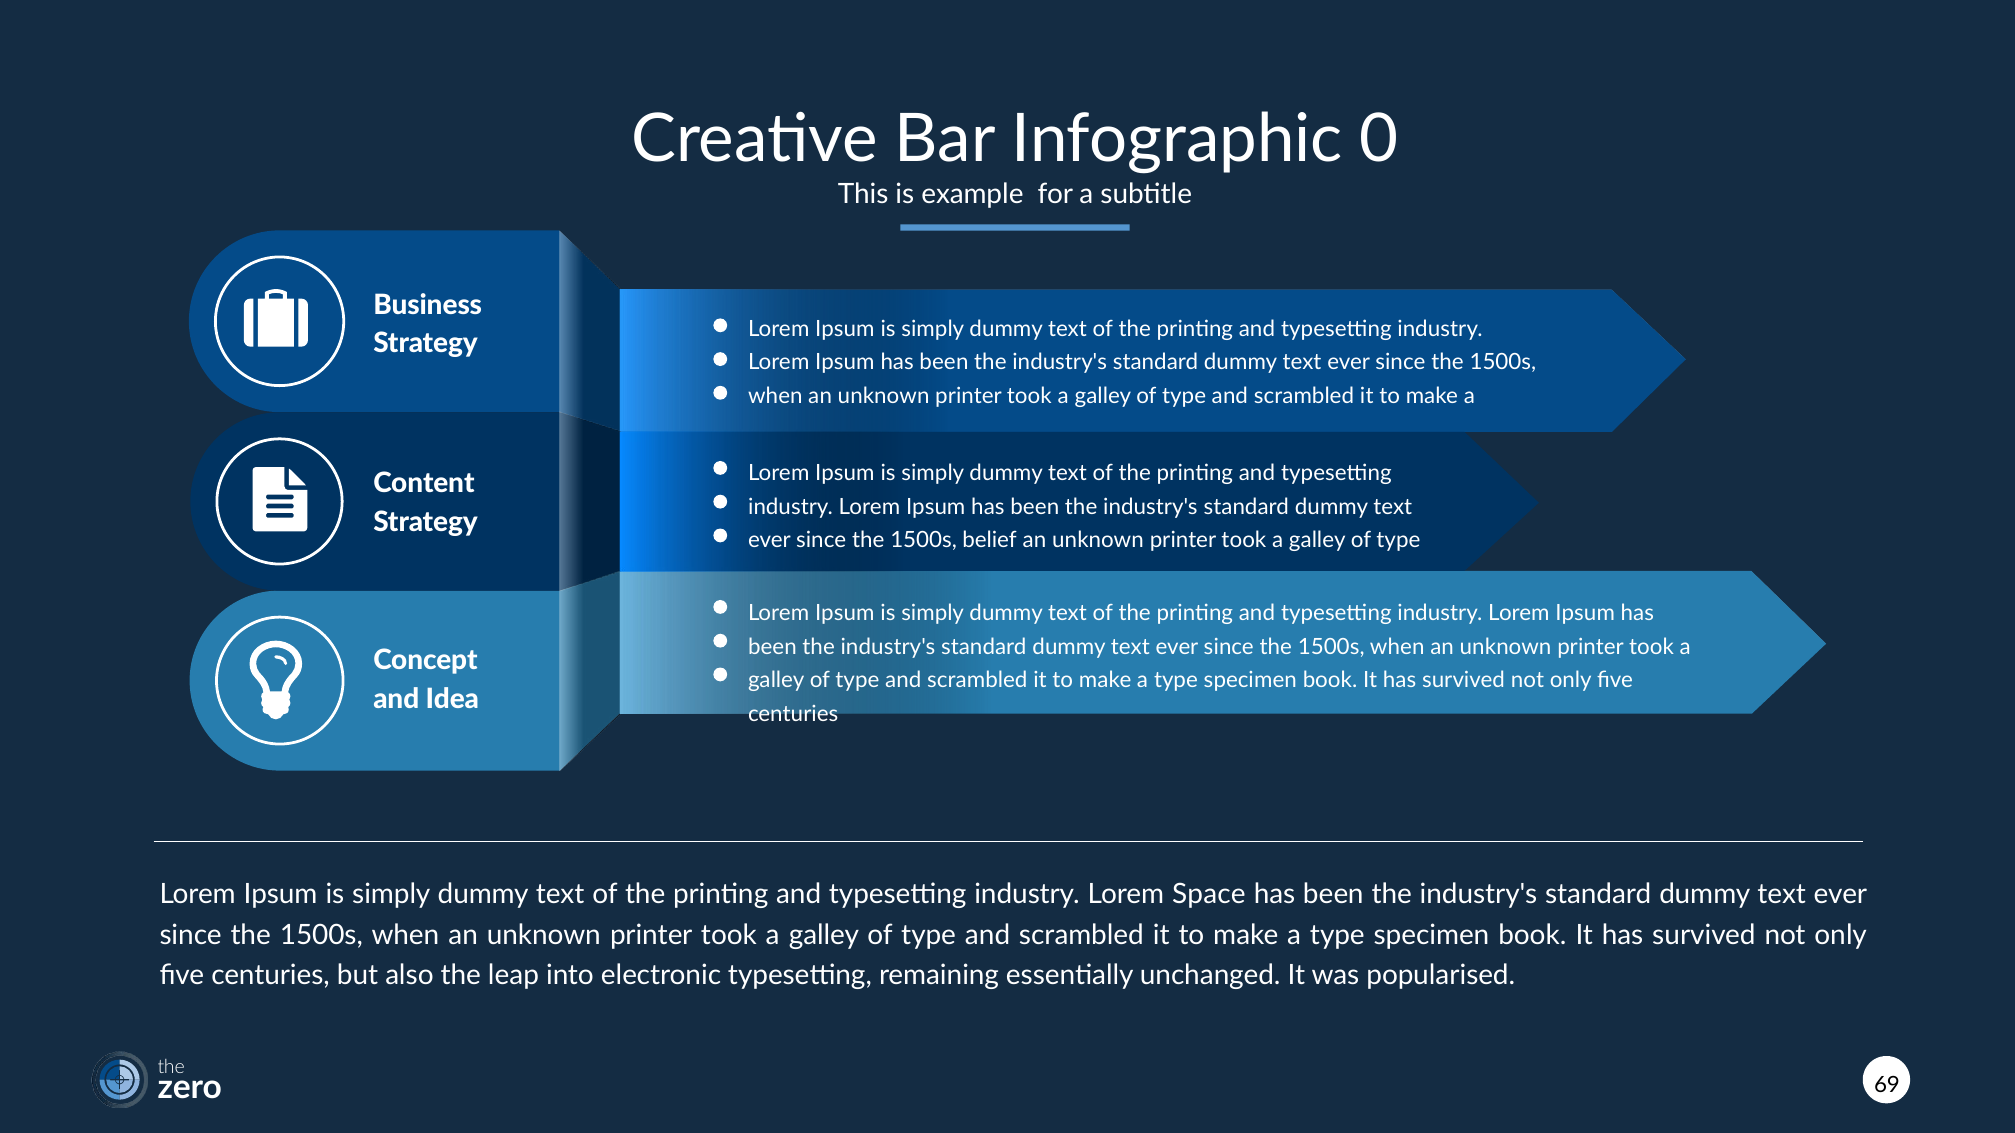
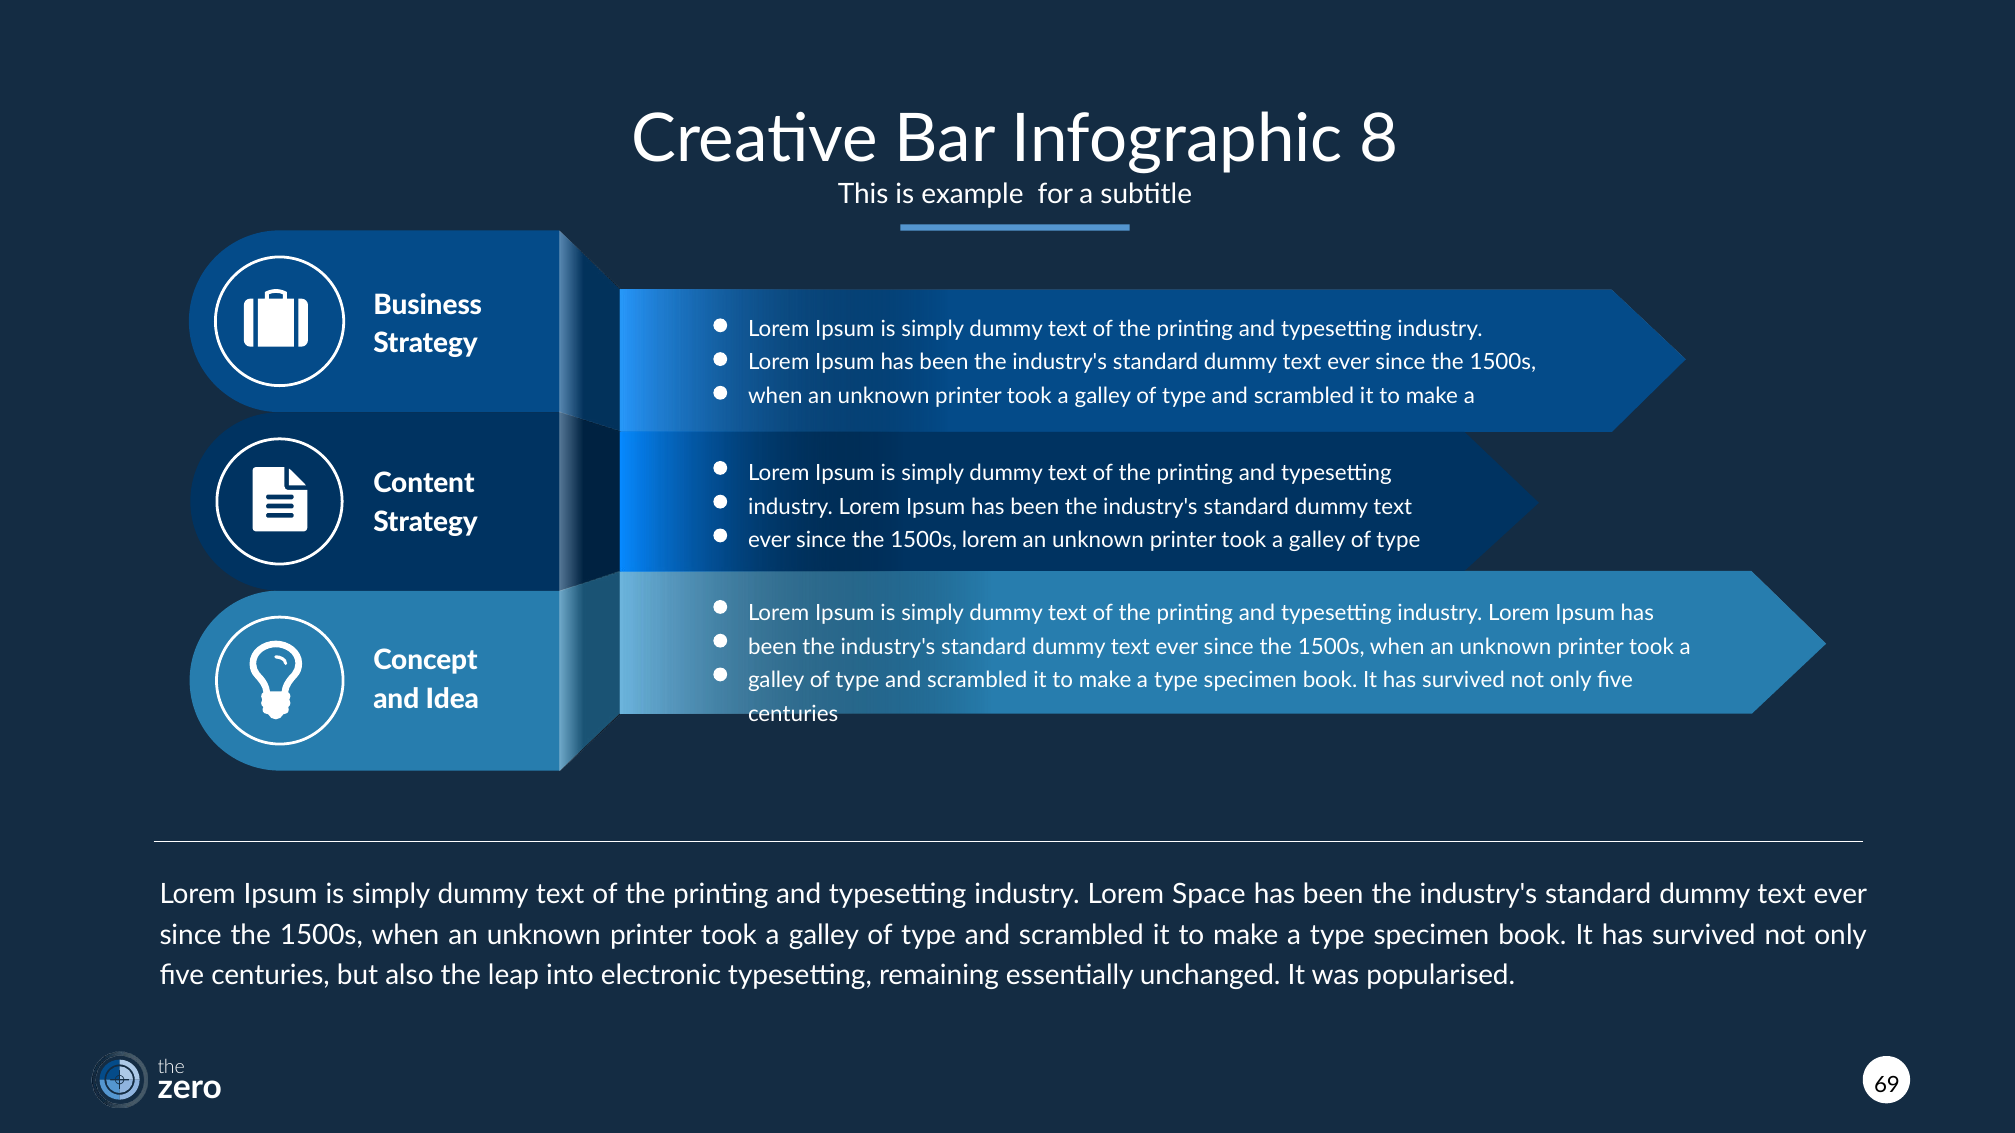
0: 0 -> 8
1500s belief: belief -> lorem
